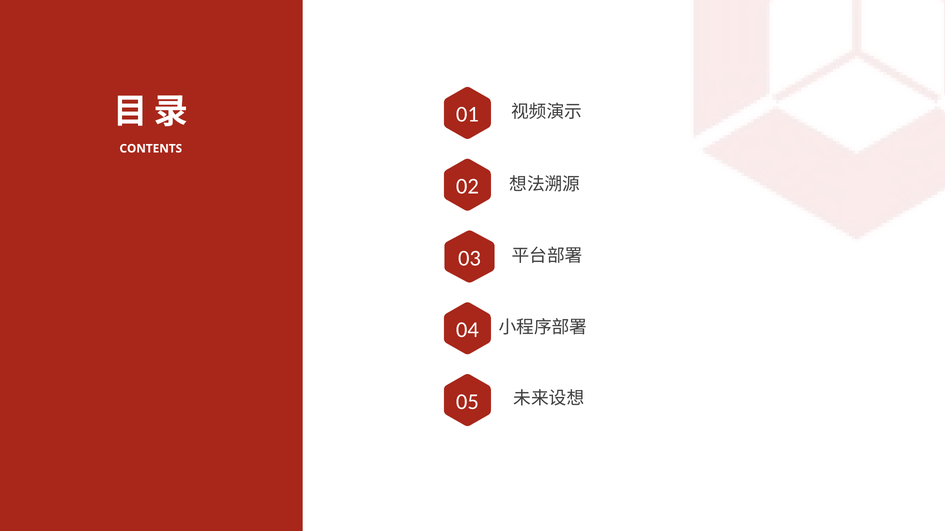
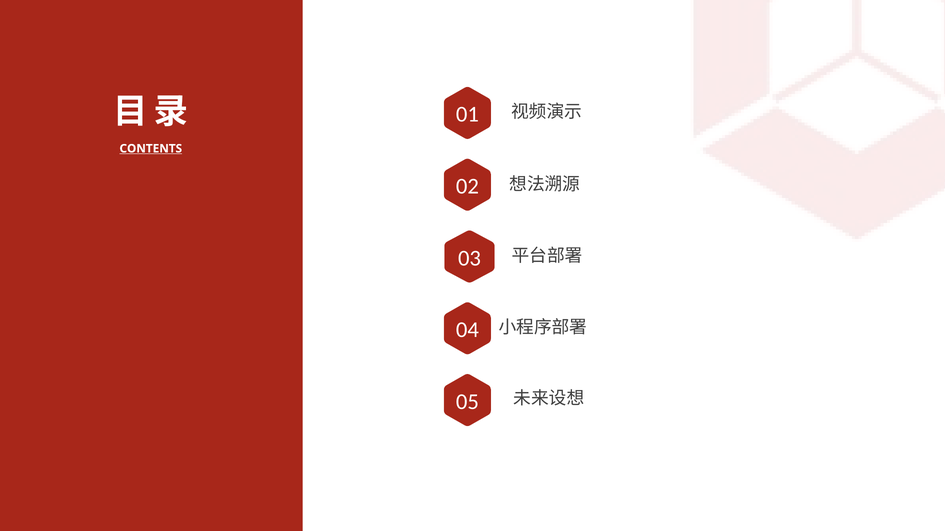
CONTENTS underline: none -> present
